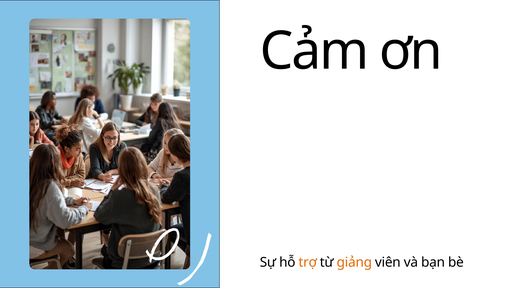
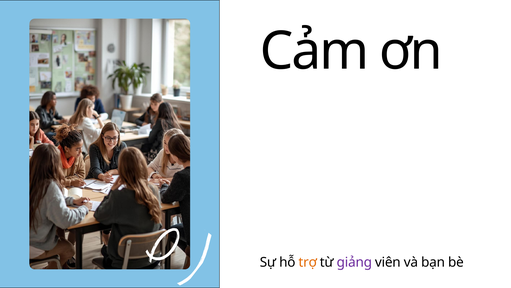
giảng colour: orange -> purple
